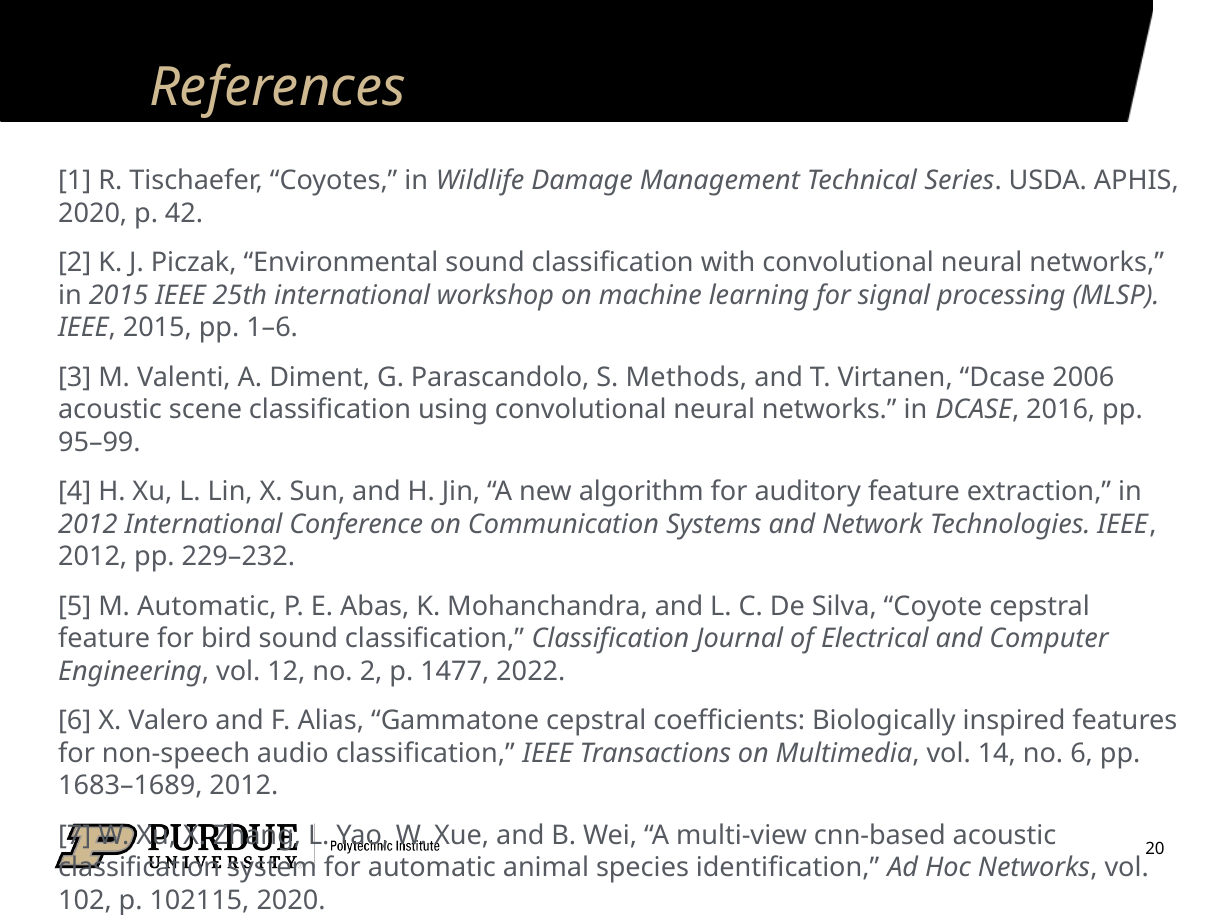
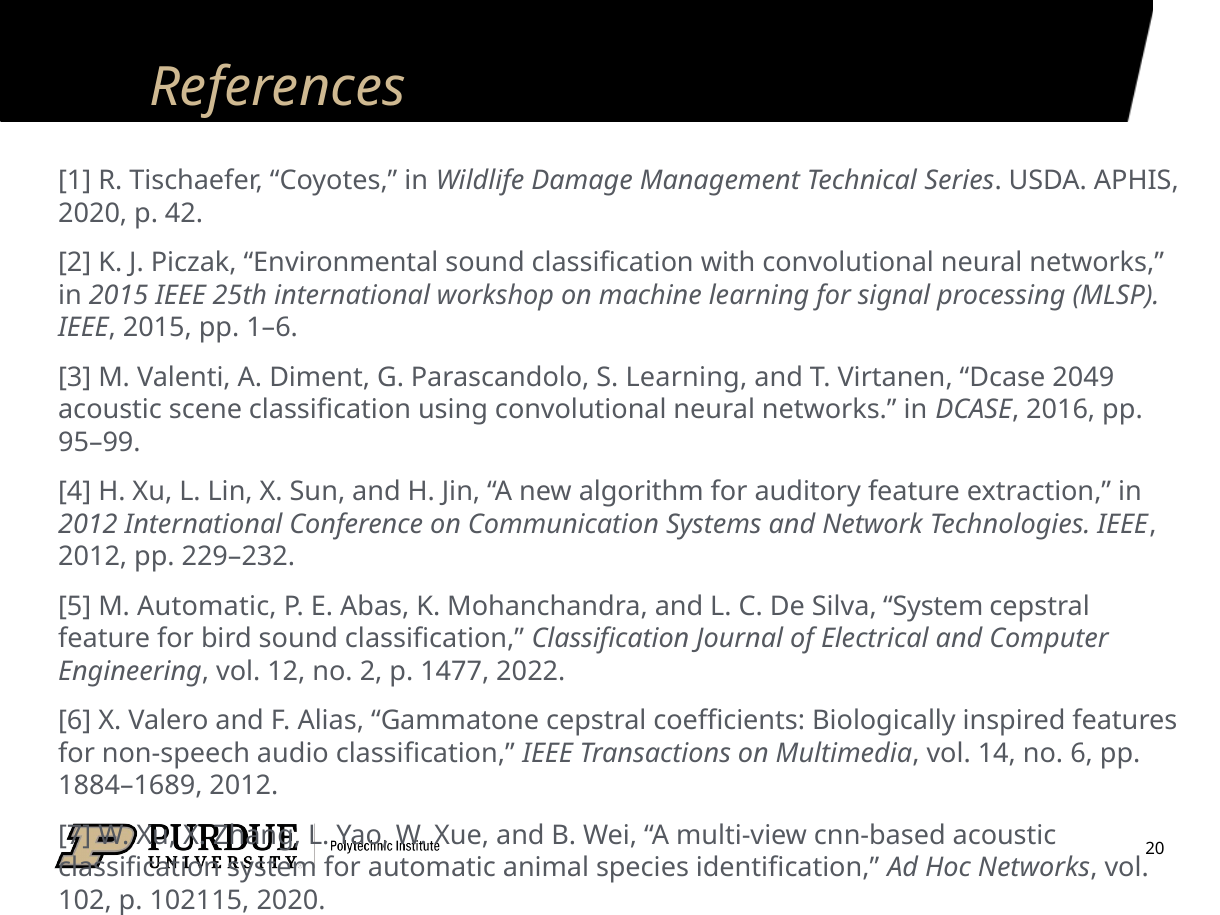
S Methods: Methods -> Learning
2006: 2006 -> 2049
Silva Coyote: Coyote -> System
1683–1689: 1683–1689 -> 1884–1689
